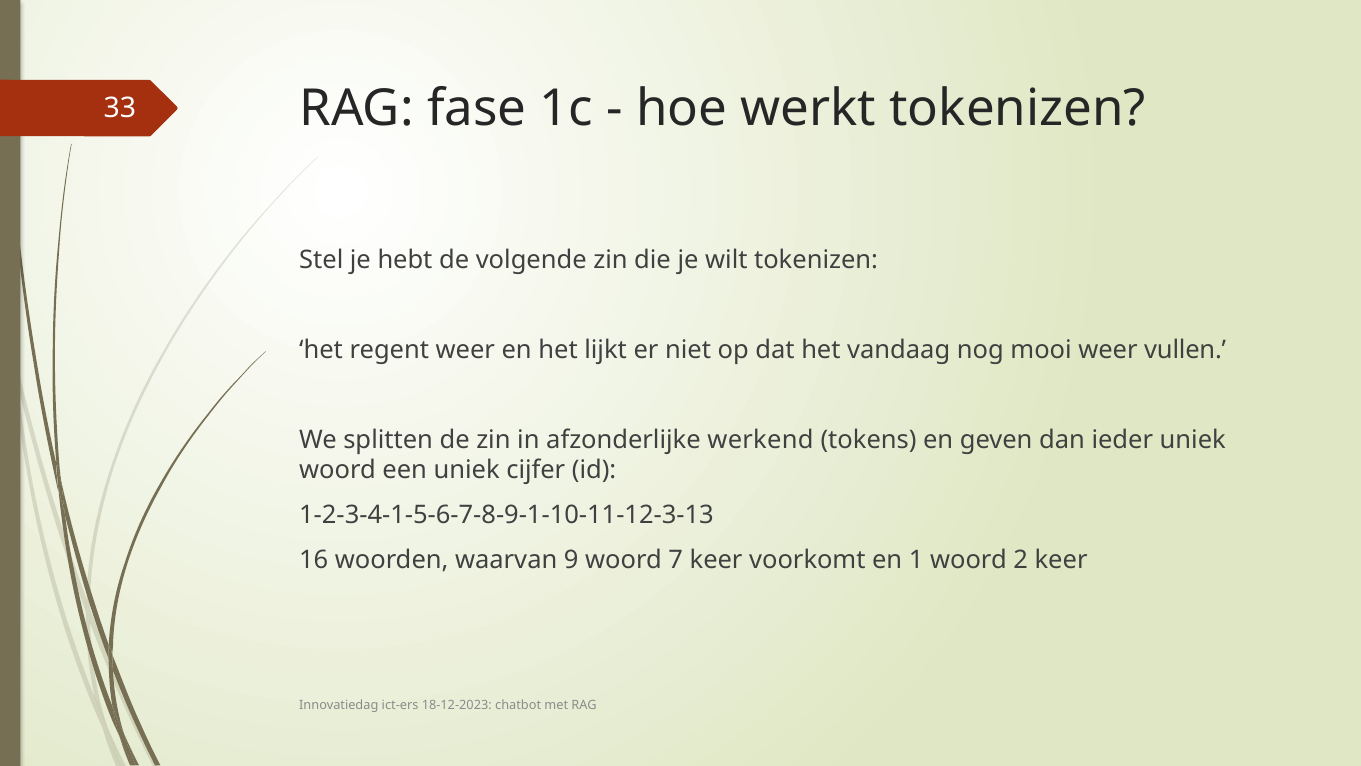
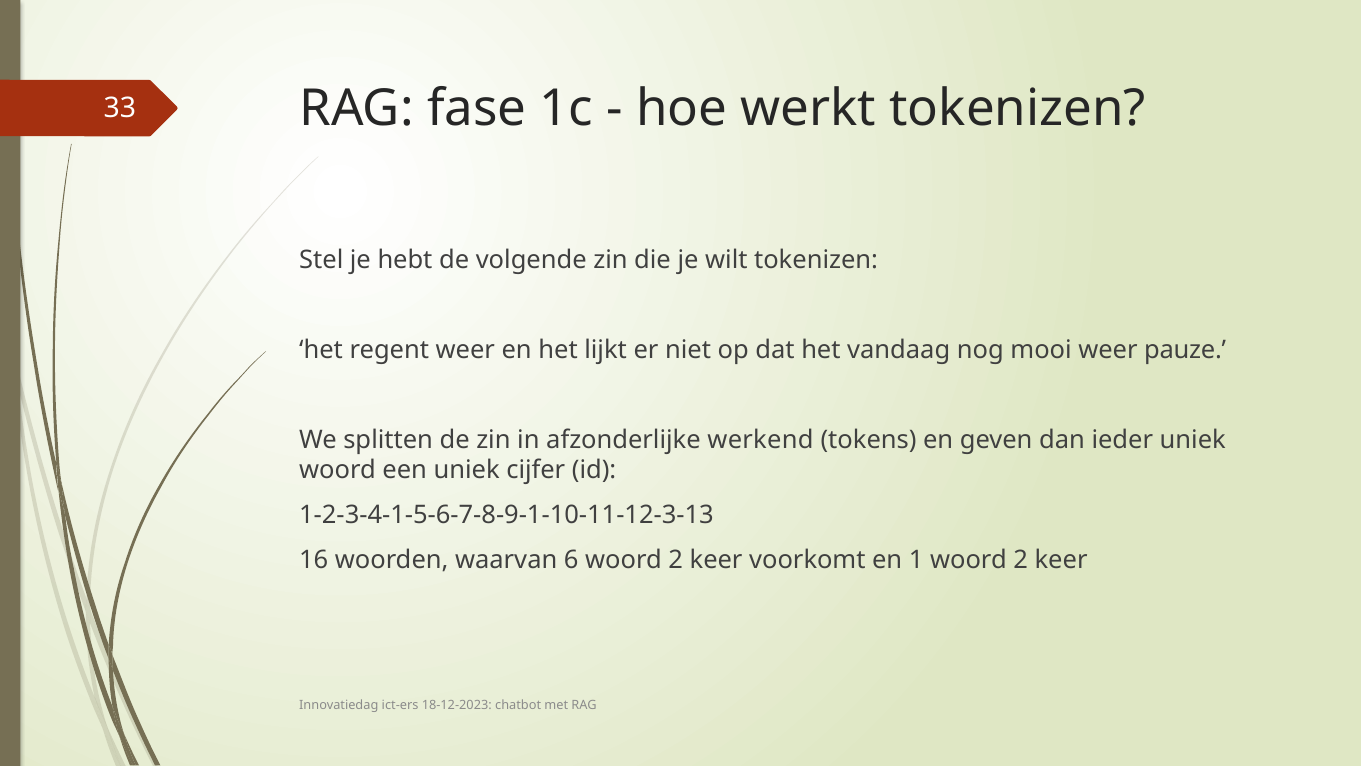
vullen: vullen -> pauze
9: 9 -> 6
7 at (676, 560): 7 -> 2
